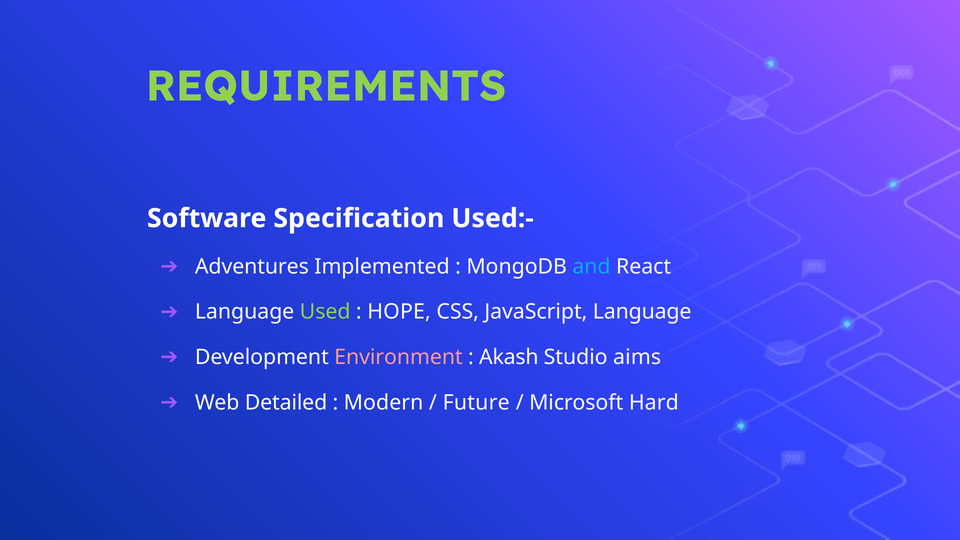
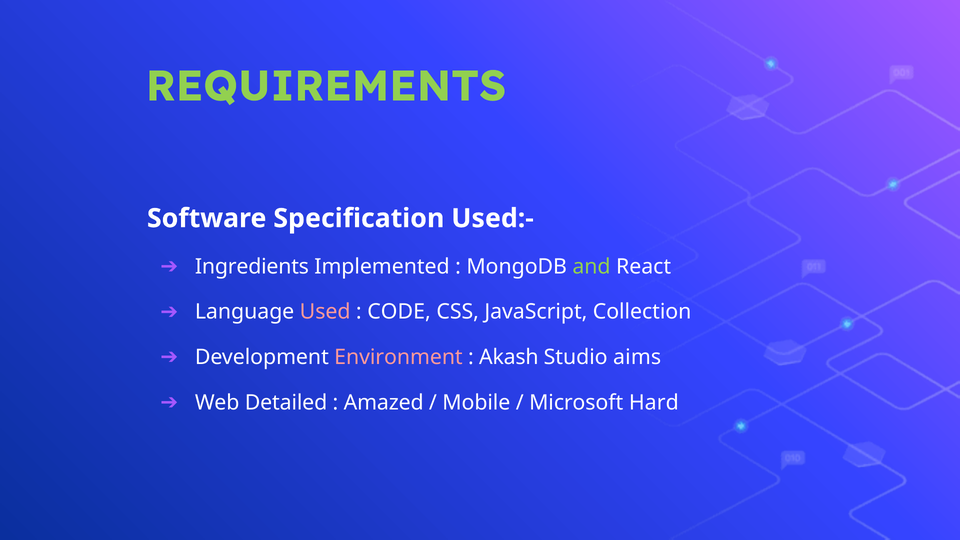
Adventures: Adventures -> Ingredients
and colour: light blue -> light green
Used colour: light green -> pink
HOPE: HOPE -> CODE
JavaScript Language: Language -> Collection
Modern: Modern -> Amazed
Future: Future -> Mobile
